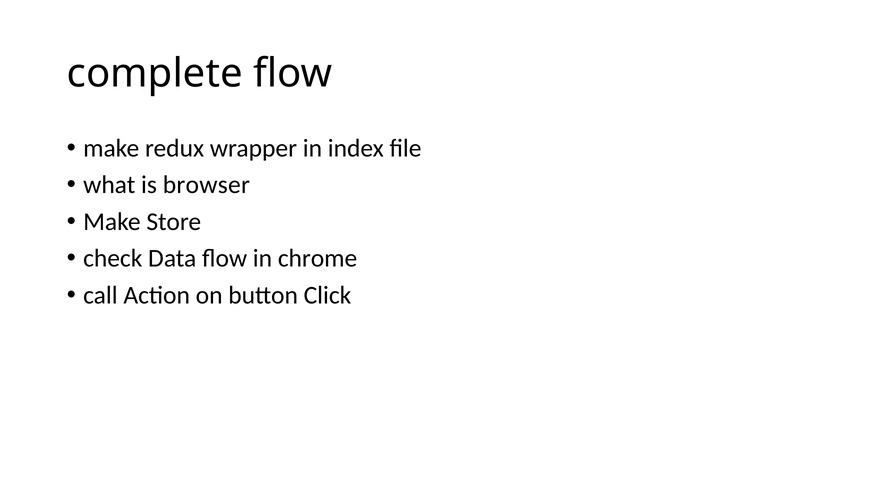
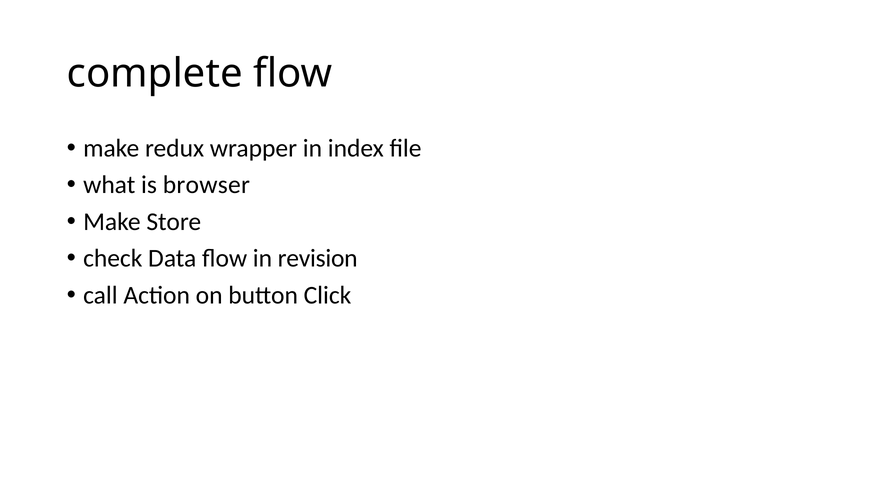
chrome: chrome -> revision
